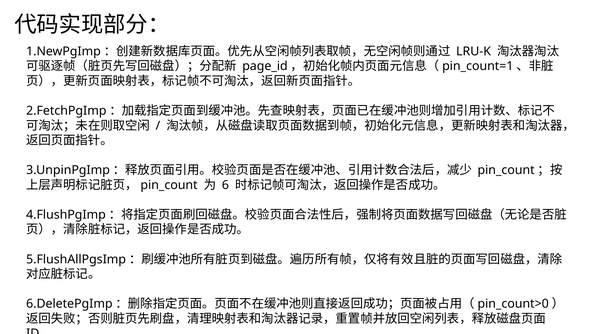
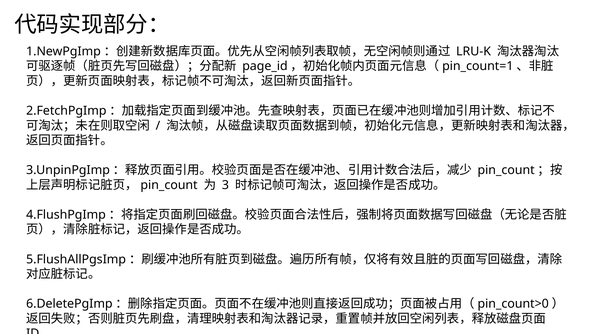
6: 6 -> 3
